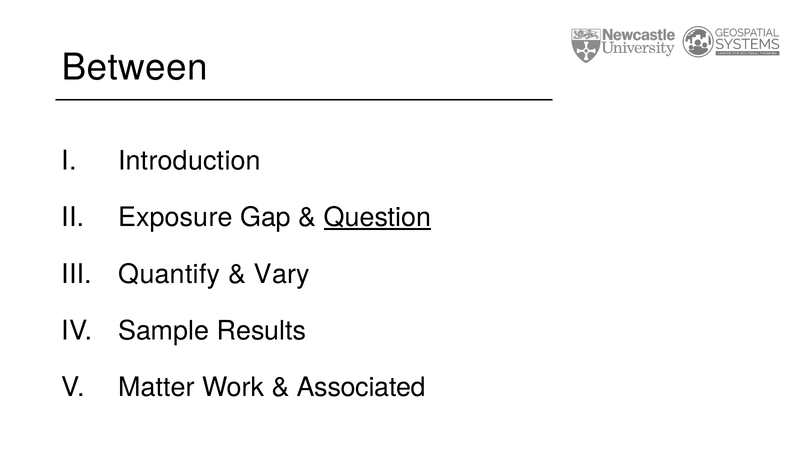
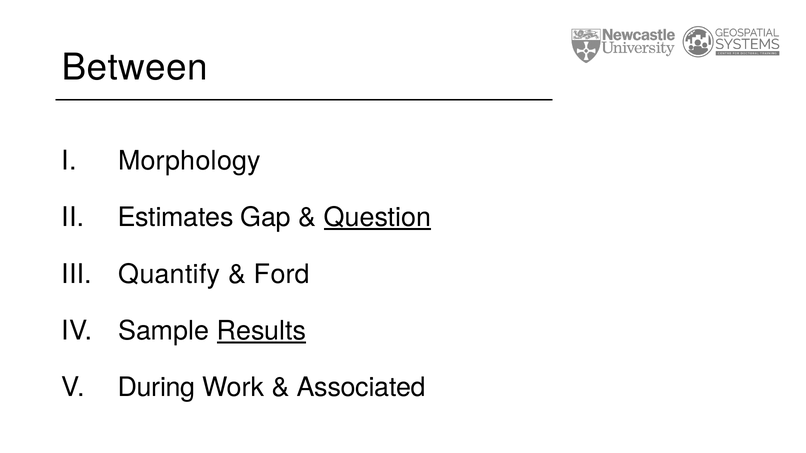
Introduction: Introduction -> Morphology
Exposure: Exposure -> Estimates
Vary: Vary -> Ford
Results underline: none -> present
Matter: Matter -> During
